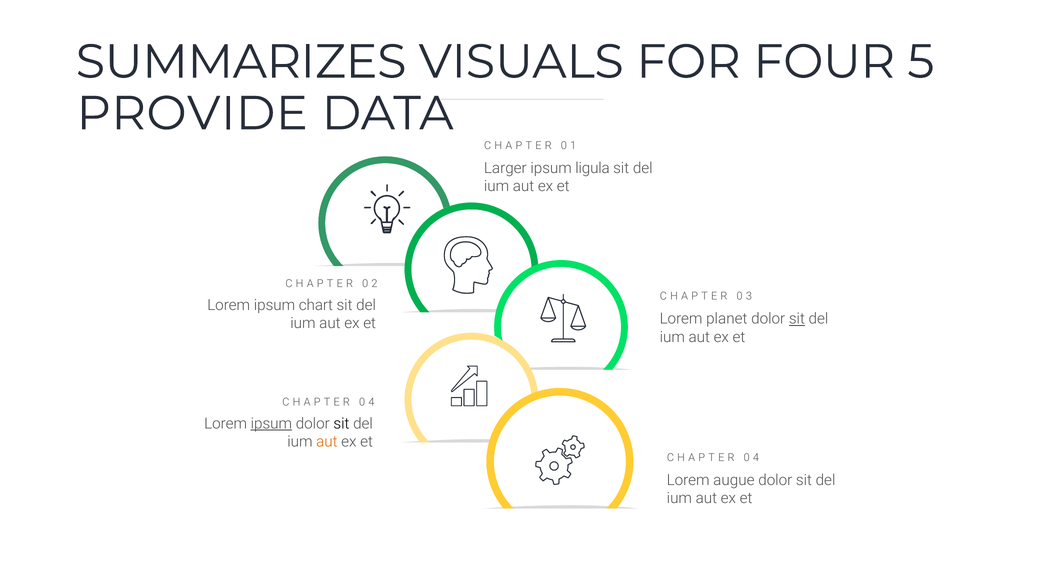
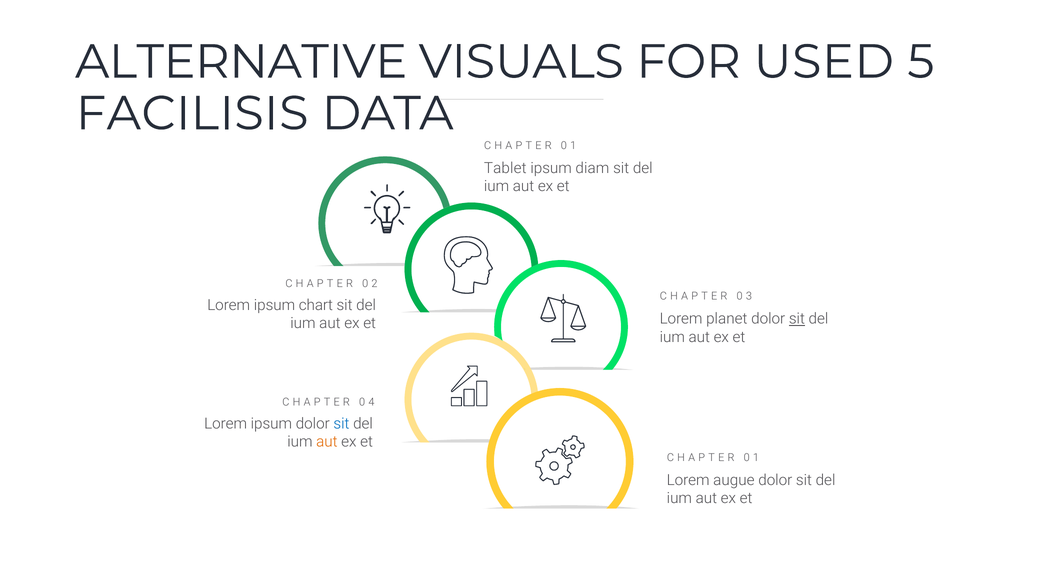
SUMMARIZES: SUMMARIZES -> ALTERNATIVE
FOUR: FOUR -> USED
PROVIDE: PROVIDE -> FACILISIS
Larger: Larger -> Tablet
ligula: ligula -> diam
ipsum at (271, 424) underline: present -> none
sit at (341, 424) colour: black -> blue
4 at (756, 458): 4 -> 1
